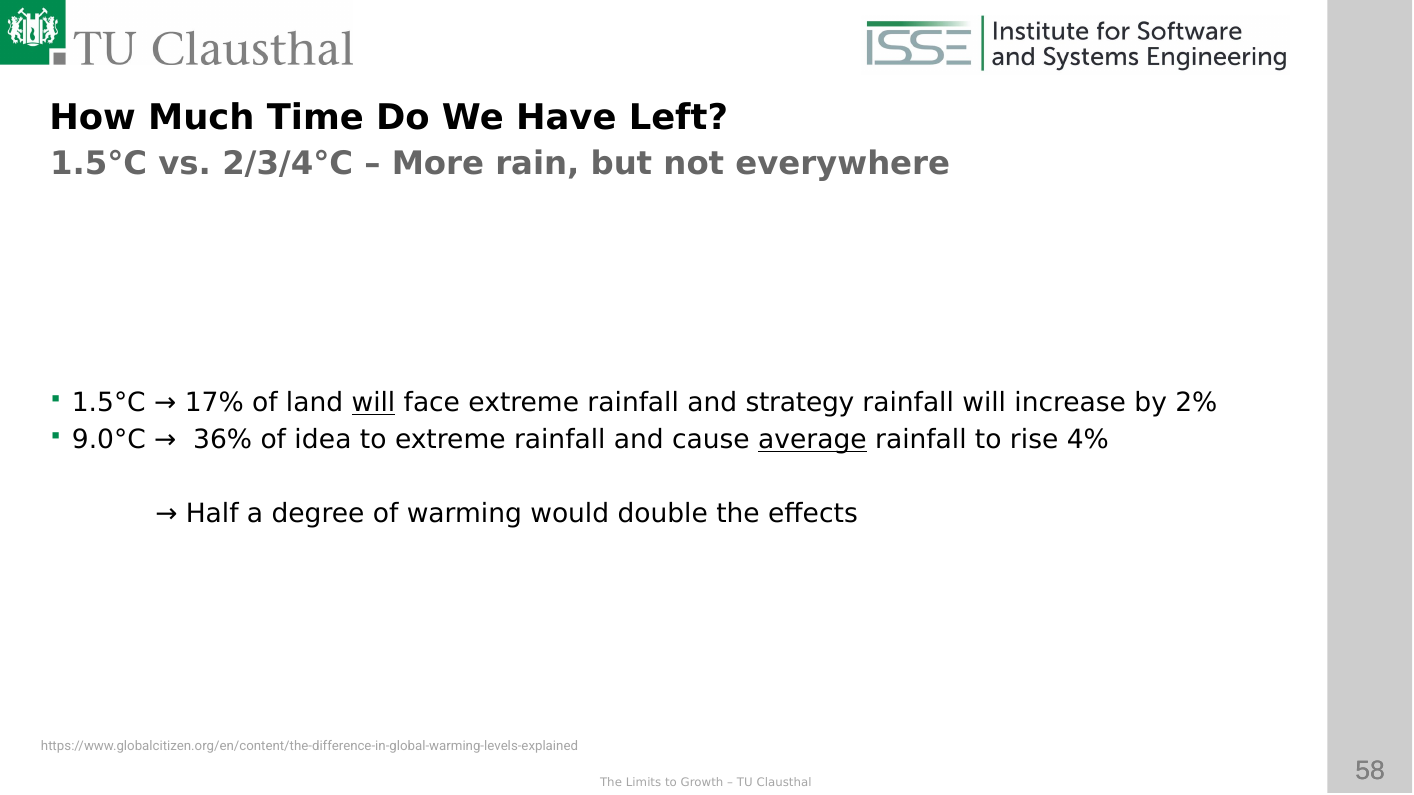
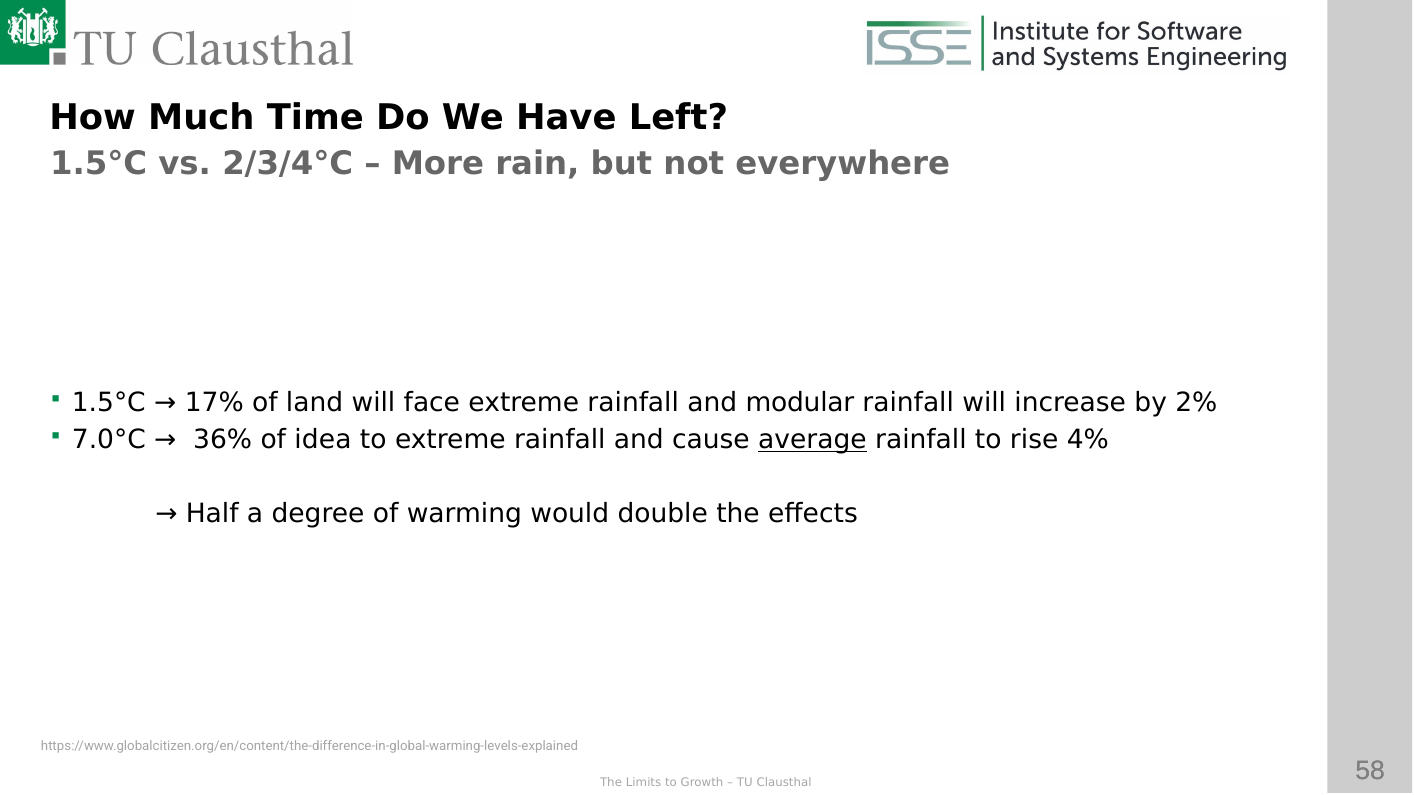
will at (373, 403) underline: present -> none
strategy: strategy -> modular
9.0°C: 9.0°C -> 7.0°C
